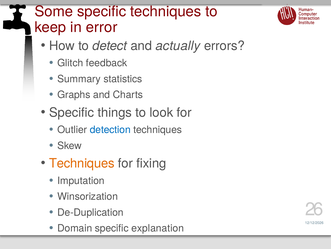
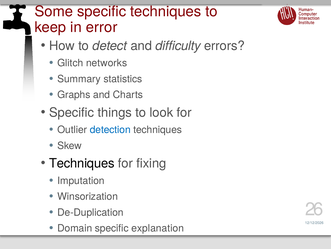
actually: actually -> difficulty
feedback: feedback -> networks
Techniques at (82, 163) colour: orange -> black
